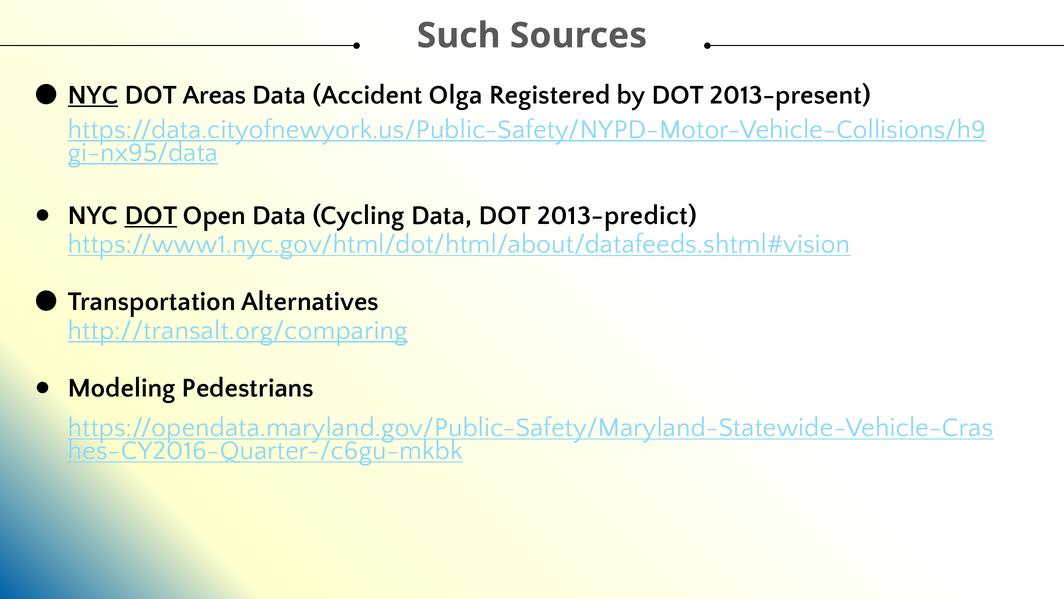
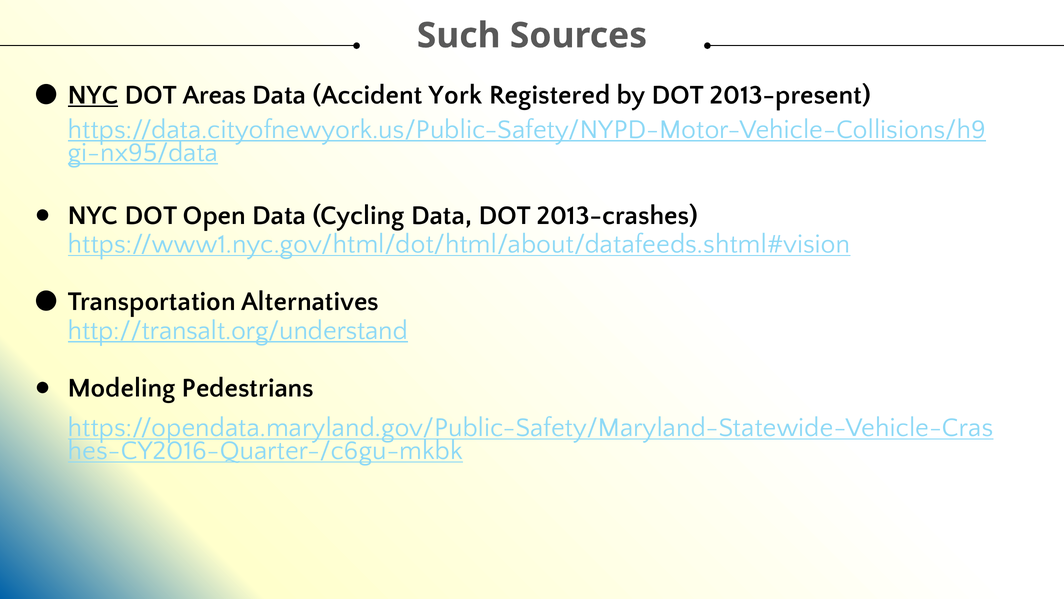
Olga: Olga -> York
DOT at (151, 215) underline: present -> none
2013-predict: 2013-predict -> 2013-crashes
http://transalt.org/comparing: http://transalt.org/comparing -> http://transalt.org/understand
